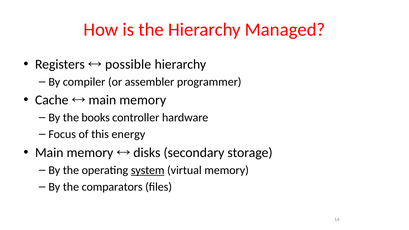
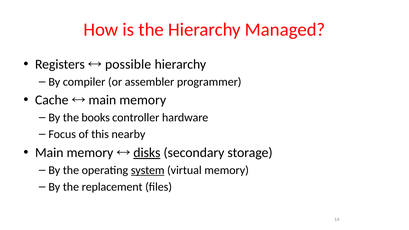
energy: energy -> nearby
disks underline: none -> present
comparators: comparators -> replacement
